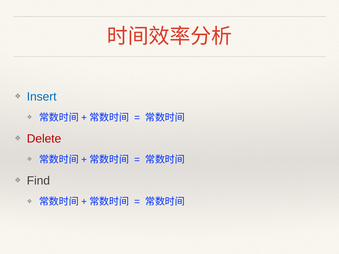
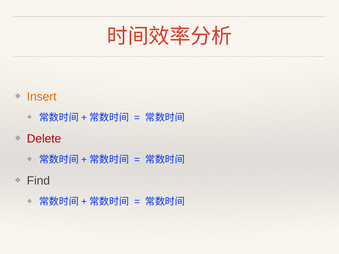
Insert colour: blue -> orange
